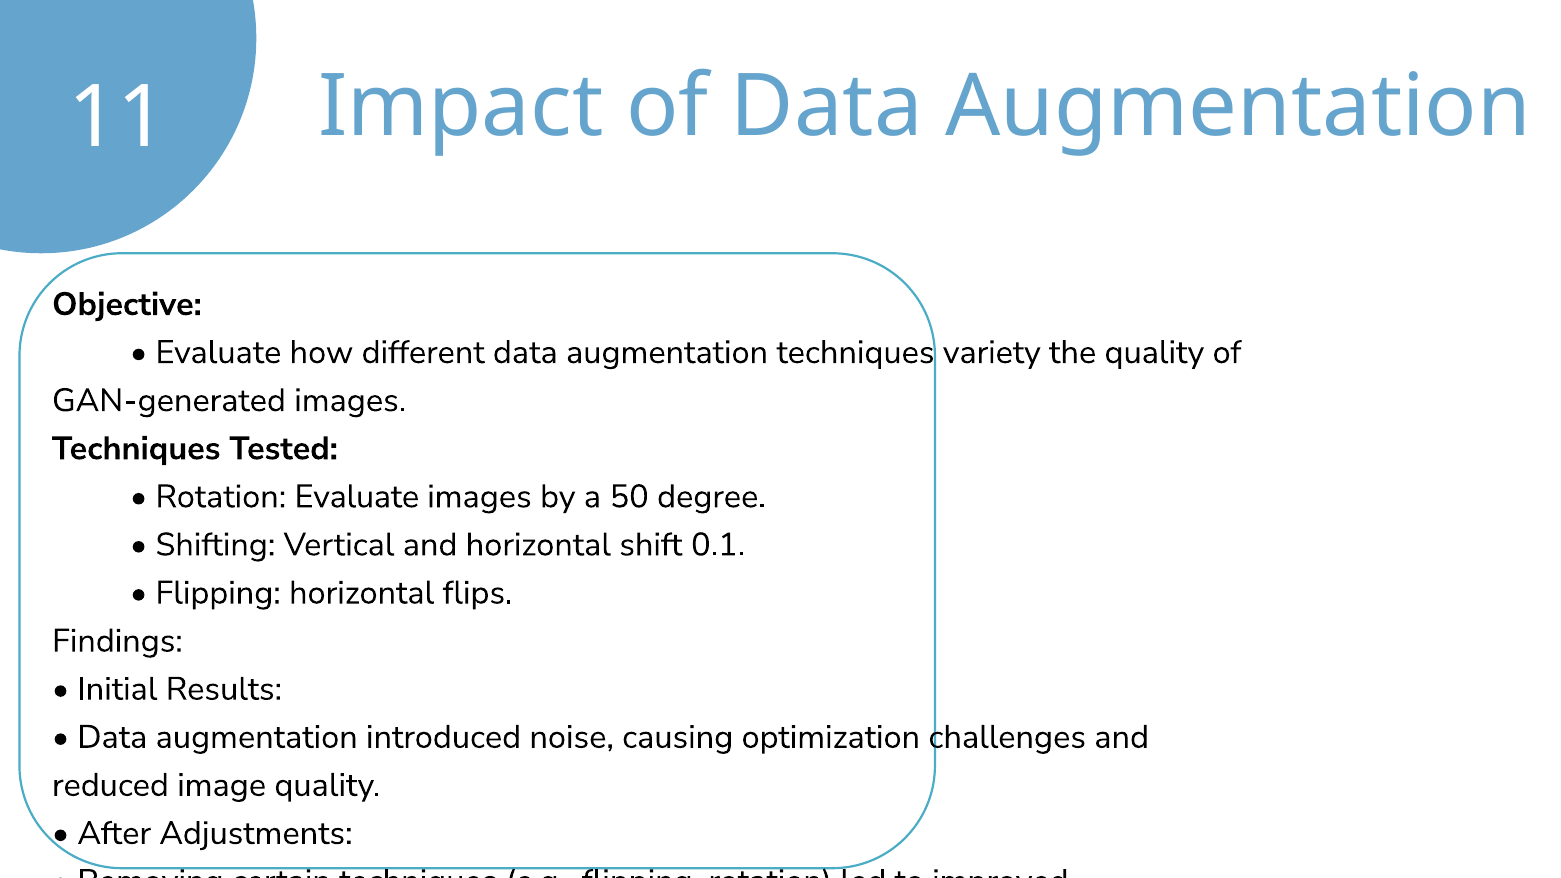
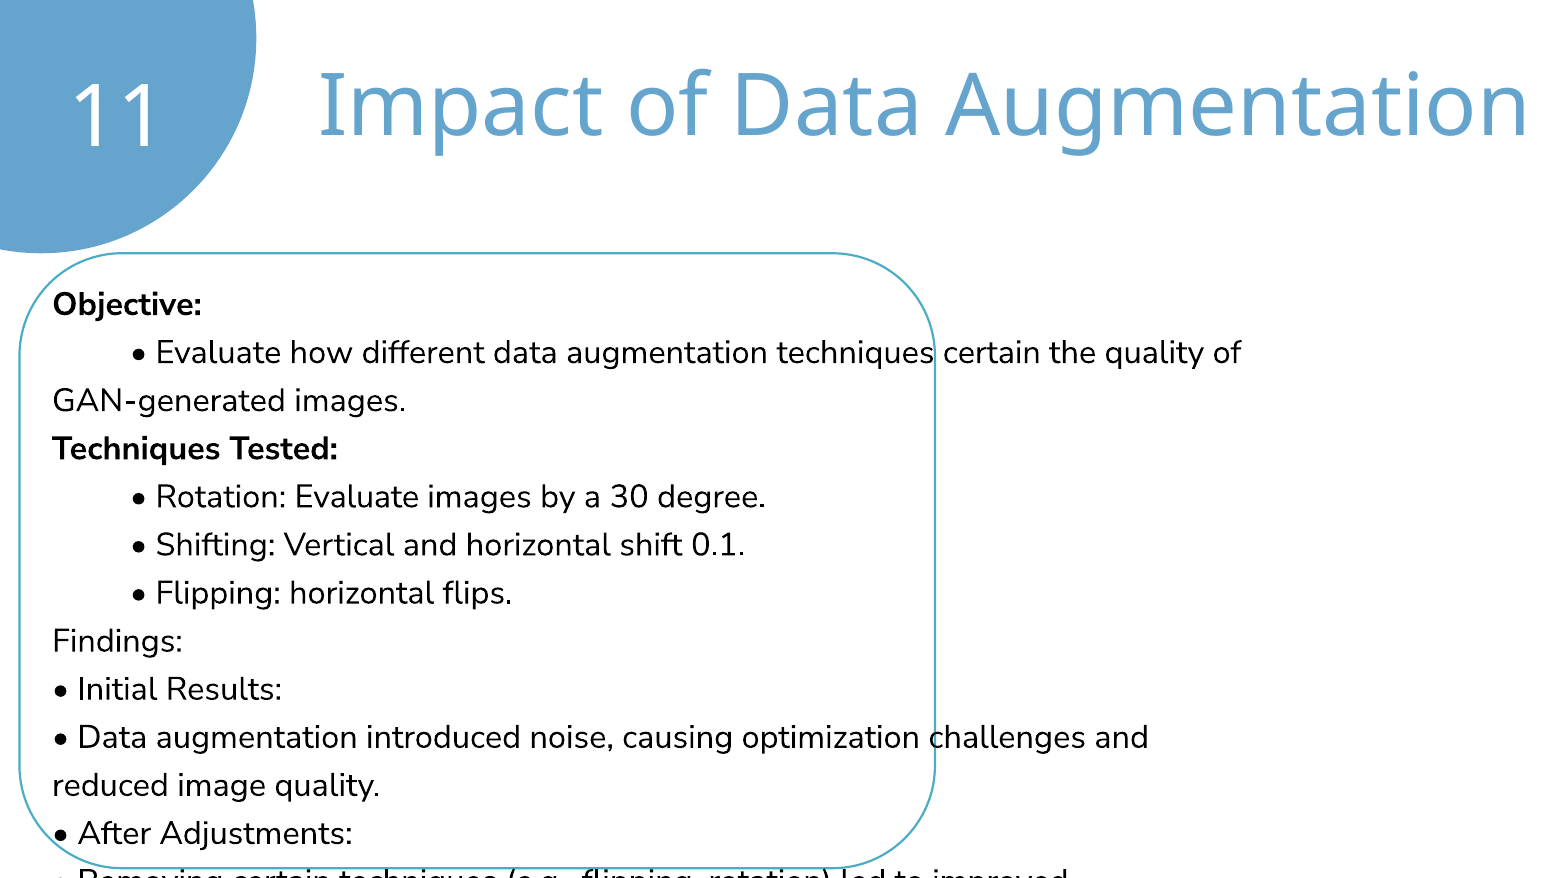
techniques variety: variety -> certain
50: 50 -> 30
